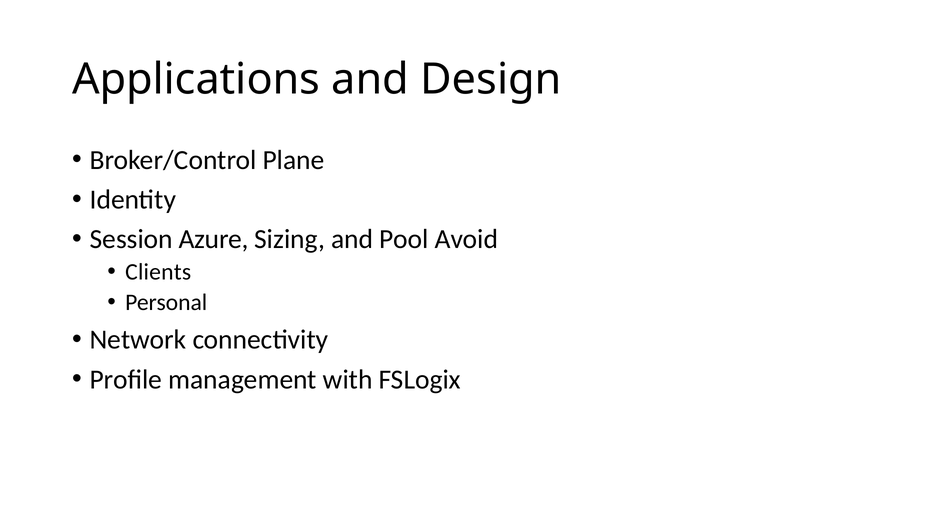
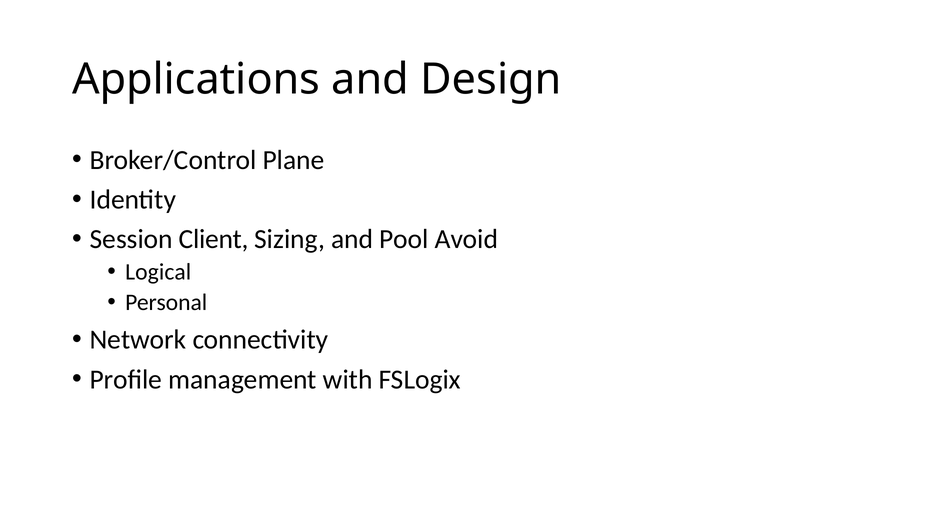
Azure: Azure -> Client
Clients: Clients -> Logical
